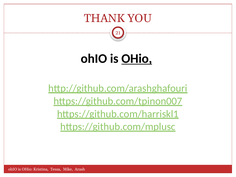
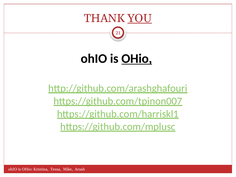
YOU underline: none -> present
